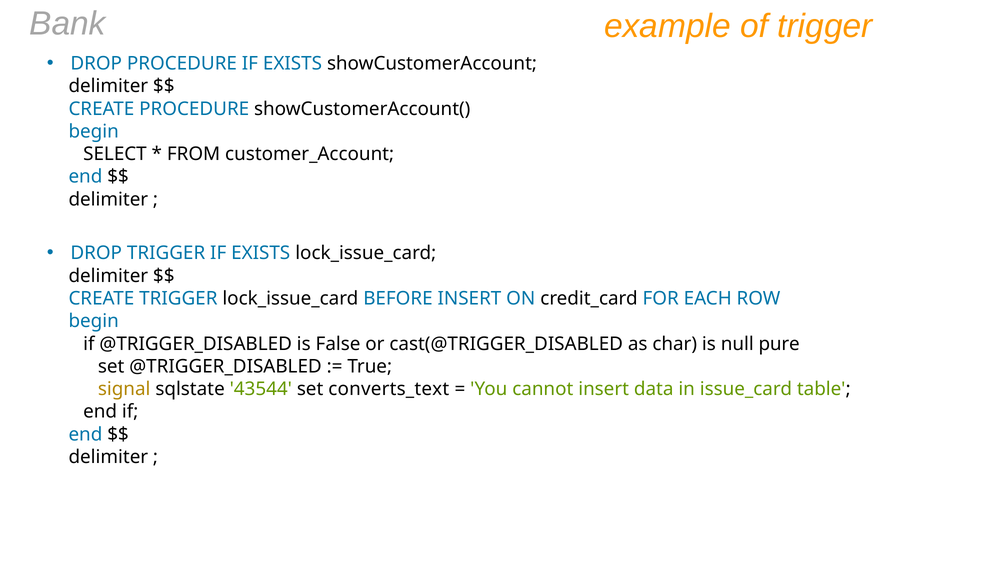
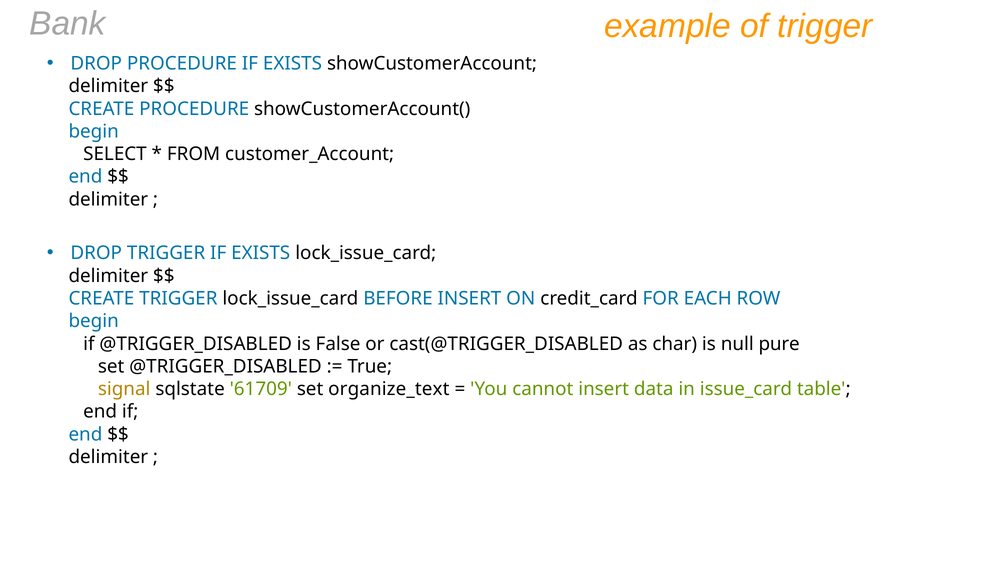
43544: 43544 -> 61709
converts_text: converts_text -> organize_text
